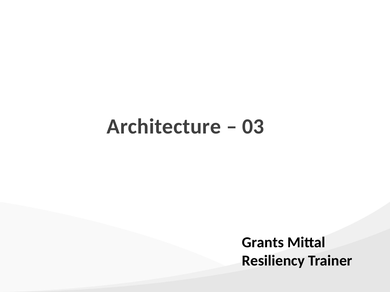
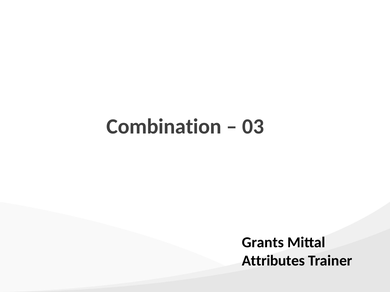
Architecture: Architecture -> Combination
Resiliency: Resiliency -> Attributes
